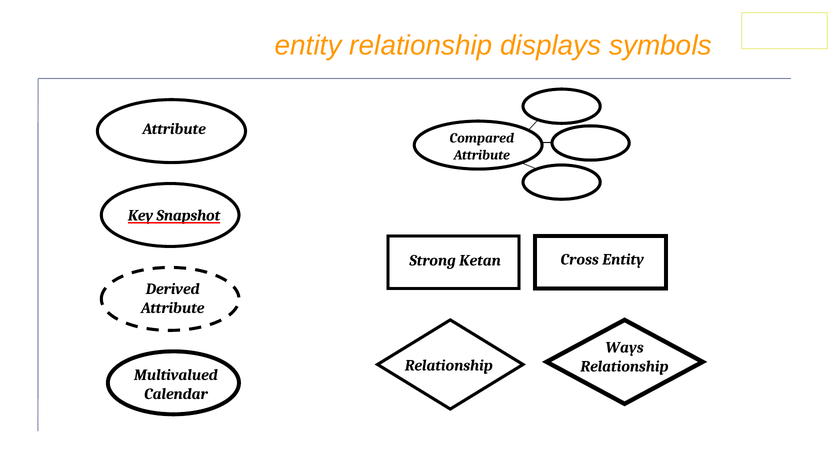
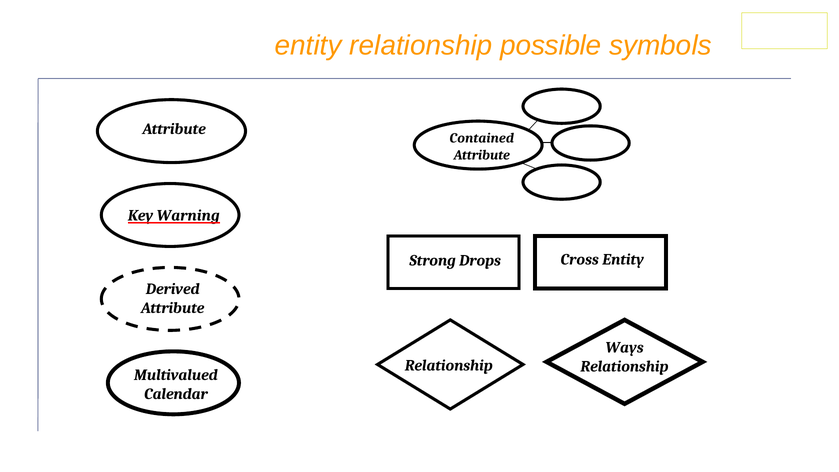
displays: displays -> possible
Compared: Compared -> Contained
Snapshot: Snapshot -> Warning
Ketan: Ketan -> Drops
